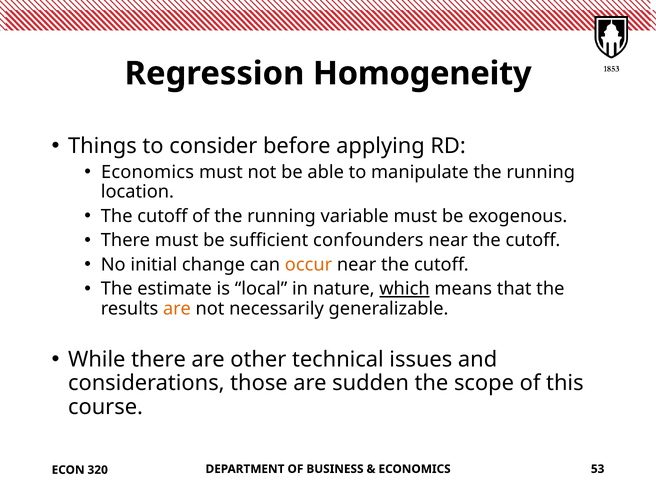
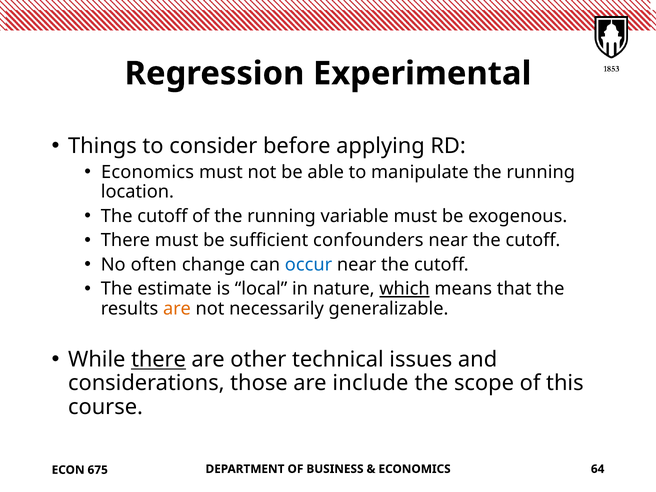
Homogeneity: Homogeneity -> Experimental
initial: initial -> often
occur colour: orange -> blue
there at (159, 360) underline: none -> present
sudden: sudden -> include
53: 53 -> 64
320: 320 -> 675
